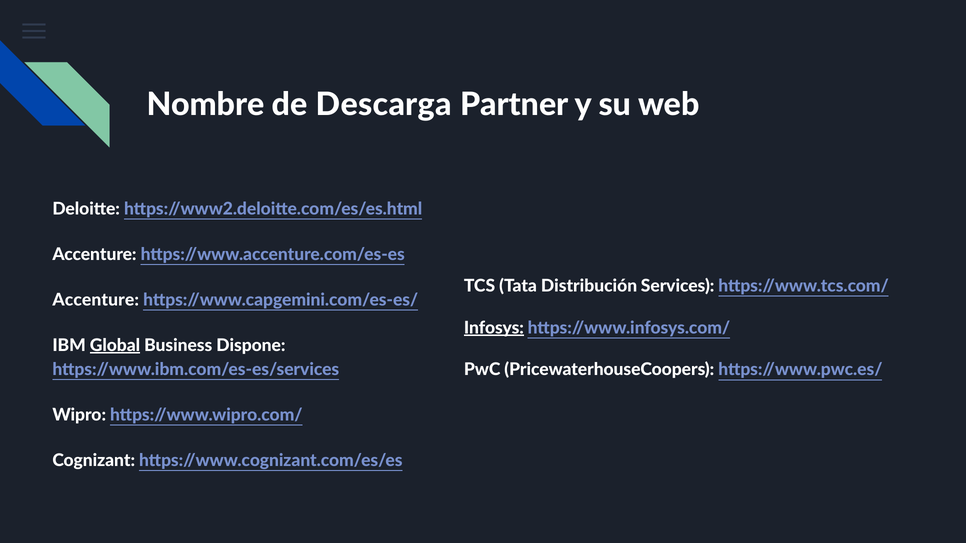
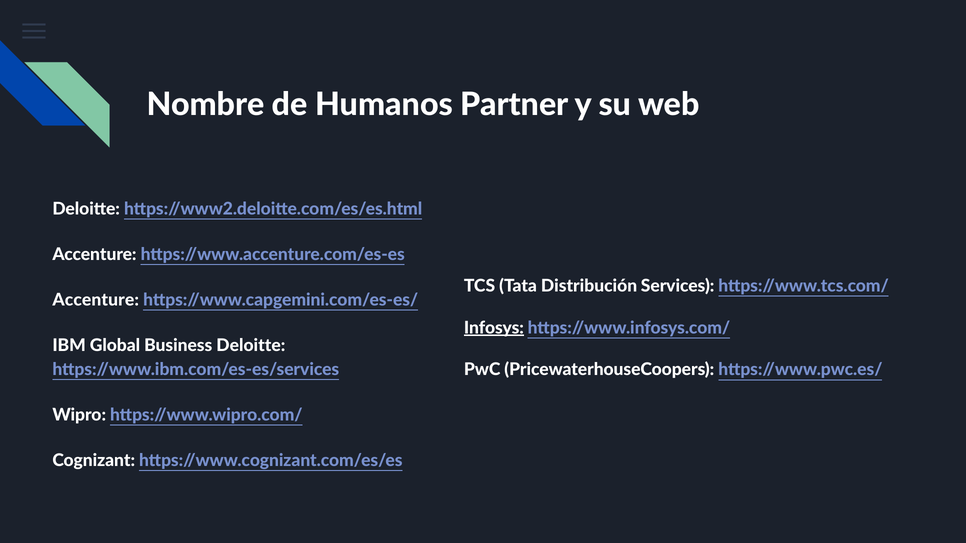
Descarga: Descarga -> Humanos
Global underline: present -> none
Business Dispone: Dispone -> Deloitte
